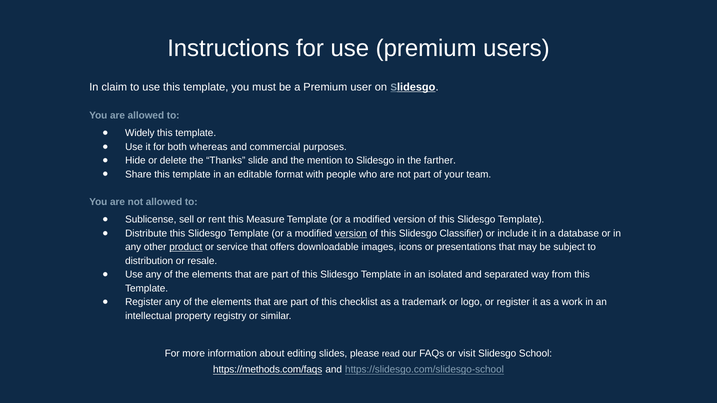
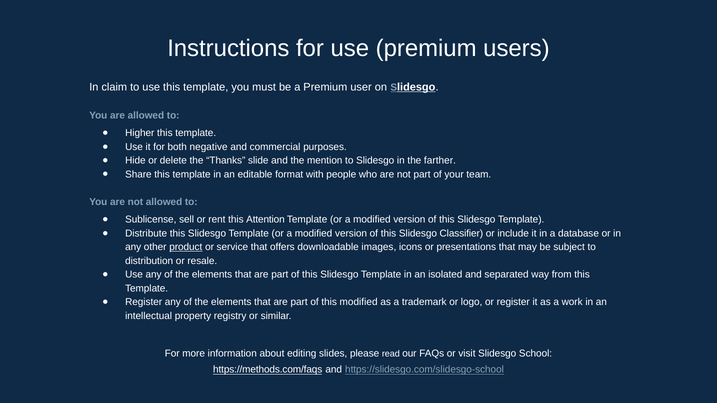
Widely: Widely -> Higher
whereas: whereas -> negative
Measure: Measure -> Attention
version at (351, 234) underline: present -> none
this checklist: checklist -> modified
